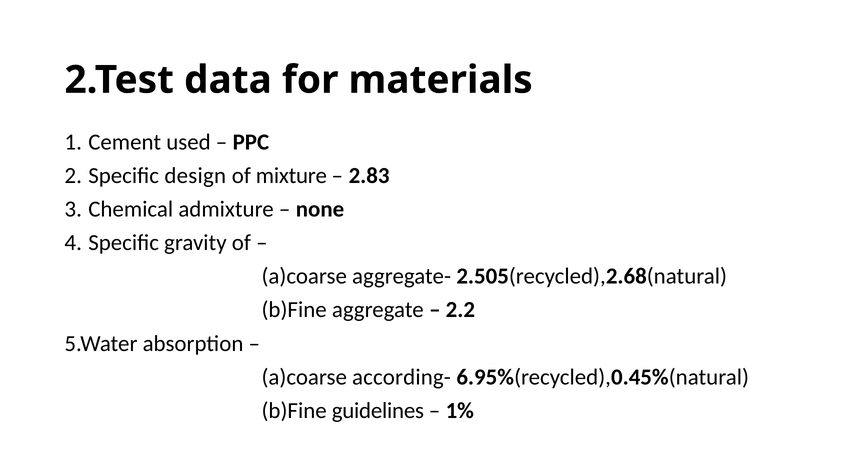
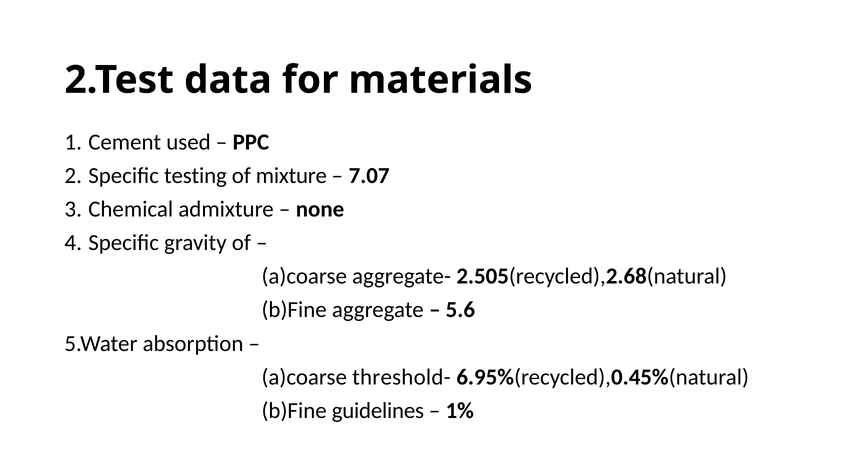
design: design -> testing
2.83: 2.83 -> 7.07
2.2: 2.2 -> 5.6
according-: according- -> threshold-
